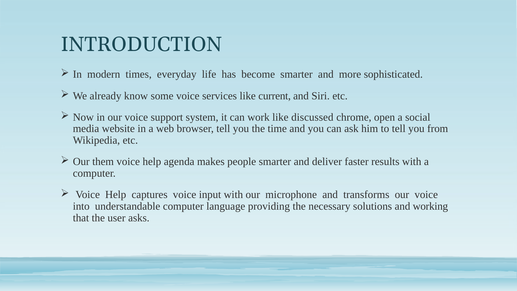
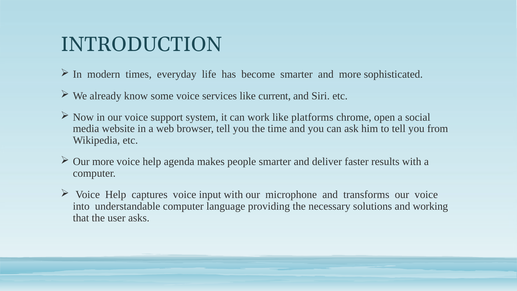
discussed: discussed -> platforms
Our them: them -> more
